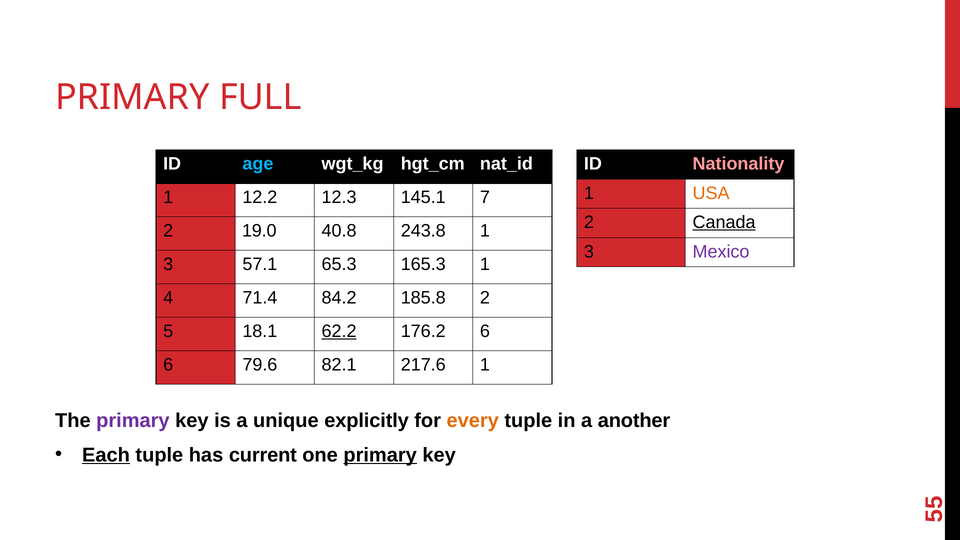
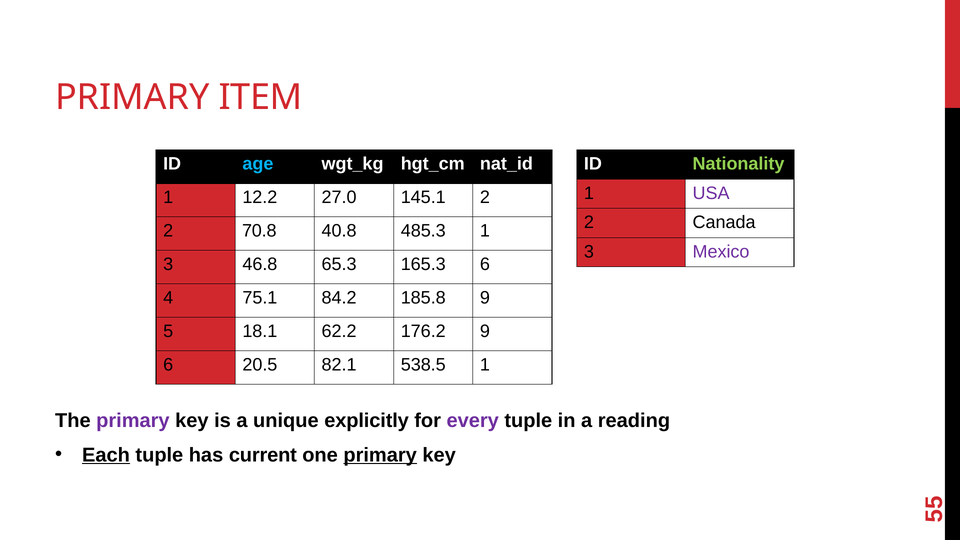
FULL: FULL -> ITEM
Nationality colour: pink -> light green
USA colour: orange -> purple
12.3: 12.3 -> 27.0
145.1 7: 7 -> 2
Canada underline: present -> none
19.0: 19.0 -> 70.8
243.8: 243.8 -> 485.3
57.1: 57.1 -> 46.8
165.3 1: 1 -> 6
71.4: 71.4 -> 75.1
185.8 2: 2 -> 9
62.2 underline: present -> none
176.2 6: 6 -> 9
79.6: 79.6 -> 20.5
217.6: 217.6 -> 538.5
every colour: orange -> purple
another: another -> reading
